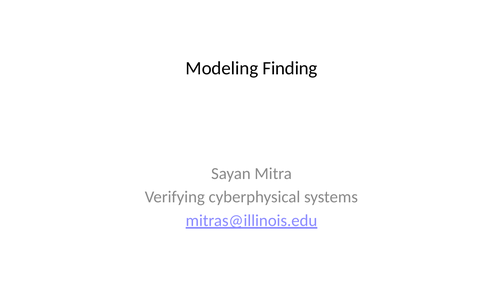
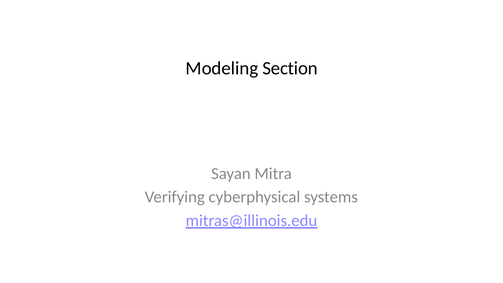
Finding: Finding -> Section
